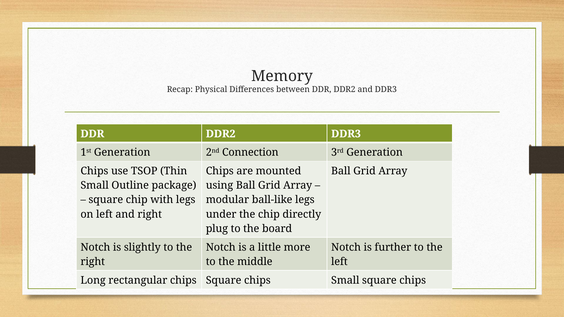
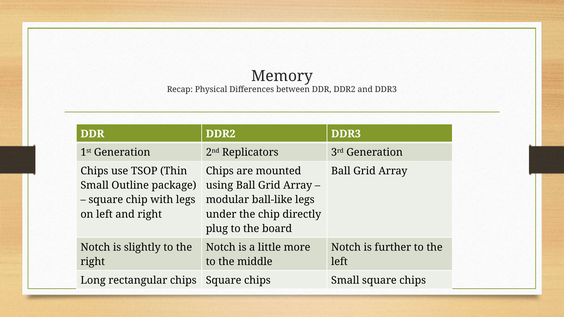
Connection: Connection -> Replicators
